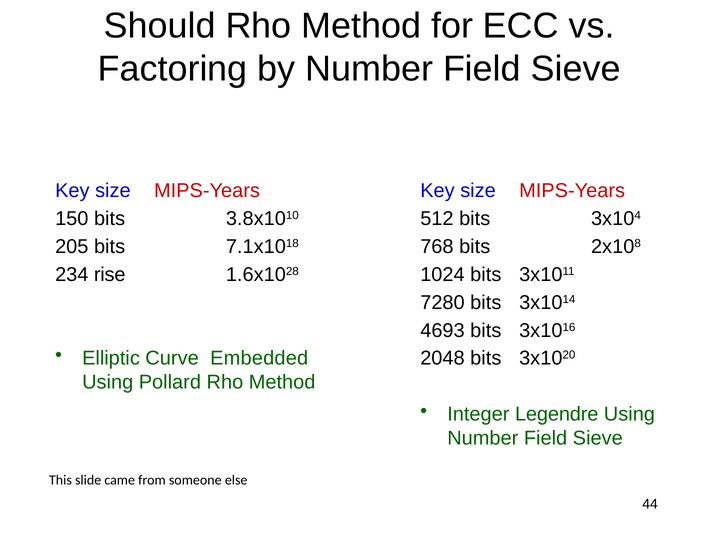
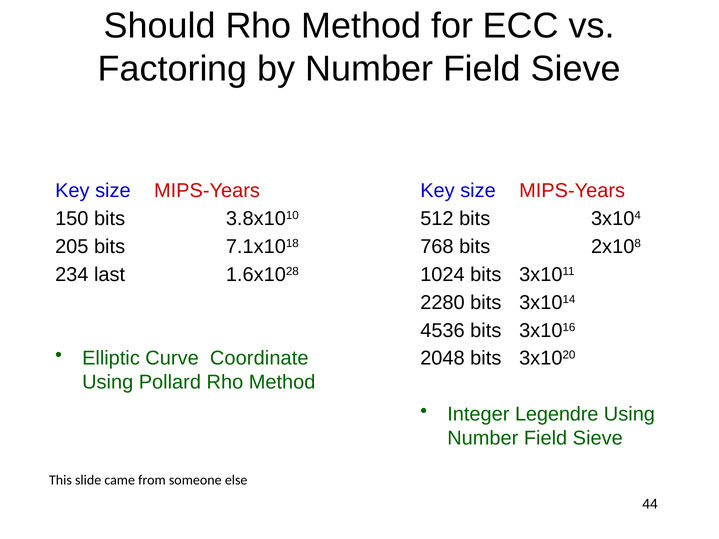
rise: rise -> last
7280: 7280 -> 2280
4693: 4693 -> 4536
Embedded: Embedded -> Coordinate
